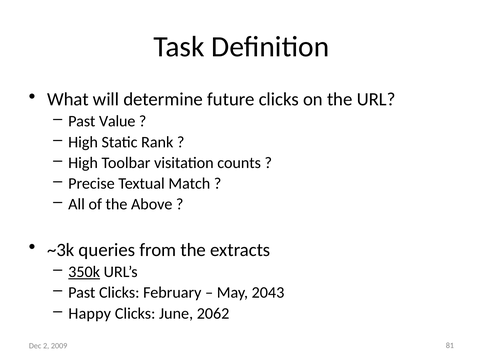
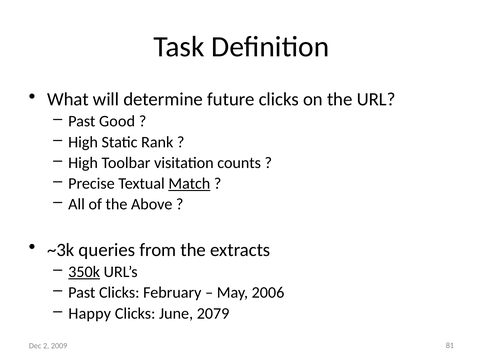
Value: Value -> Good
Match underline: none -> present
2043: 2043 -> 2006
2062: 2062 -> 2079
